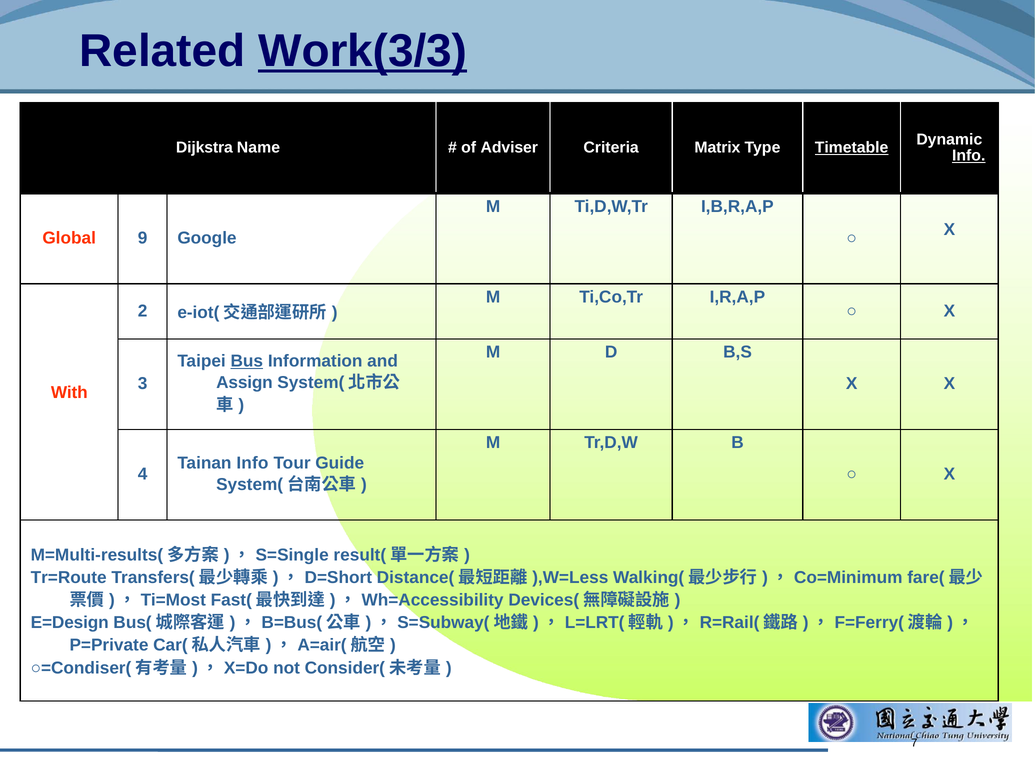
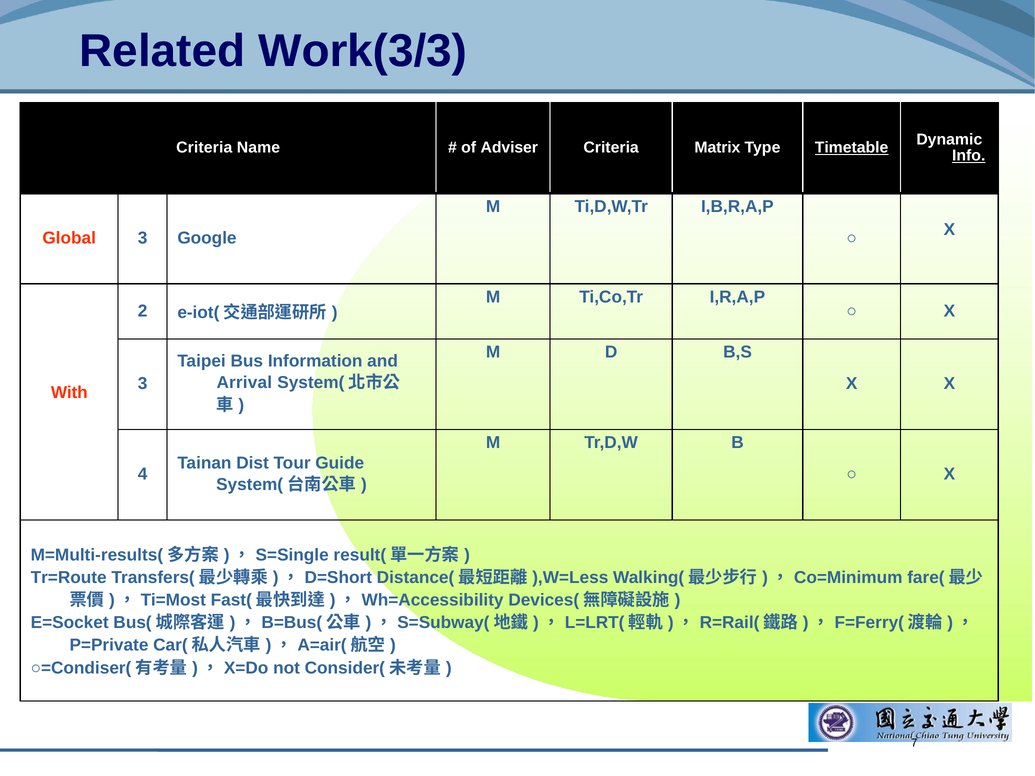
Work(3/3 underline: present -> none
Dijkstra at (204, 148): Dijkstra -> Criteria
Global 9: 9 -> 3
Bus underline: present -> none
Assign: Assign -> Arrival
Tainan Info: Info -> Dist
E=Design: E=Design -> E=Socket
